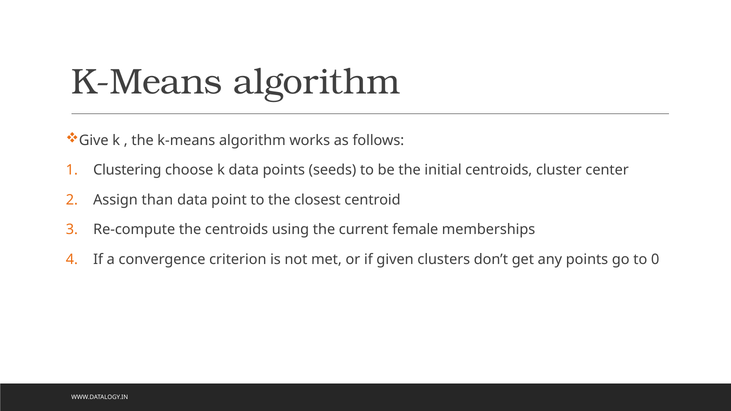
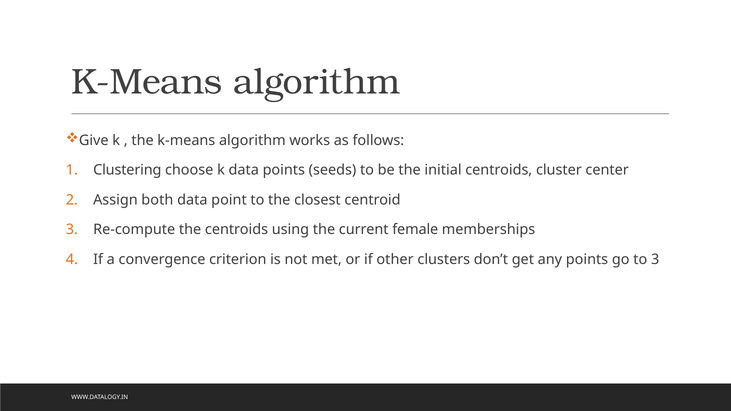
than: than -> both
given: given -> other
to 0: 0 -> 3
